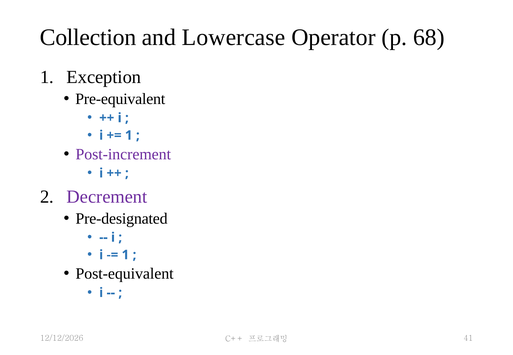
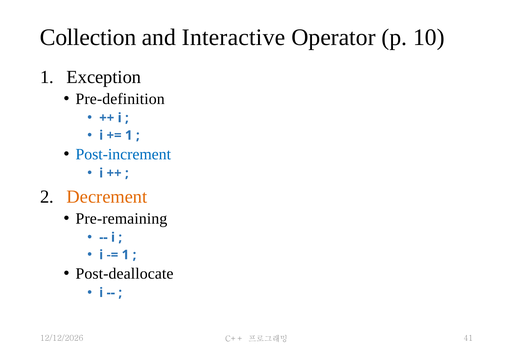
Lowercase: Lowercase -> Interactive
68: 68 -> 10
Pre-equivalent: Pre-equivalent -> Pre-definition
Post-increment colour: purple -> blue
Decrement colour: purple -> orange
Pre-designated: Pre-designated -> Pre-remaining
Post-equivalent: Post-equivalent -> Post-deallocate
